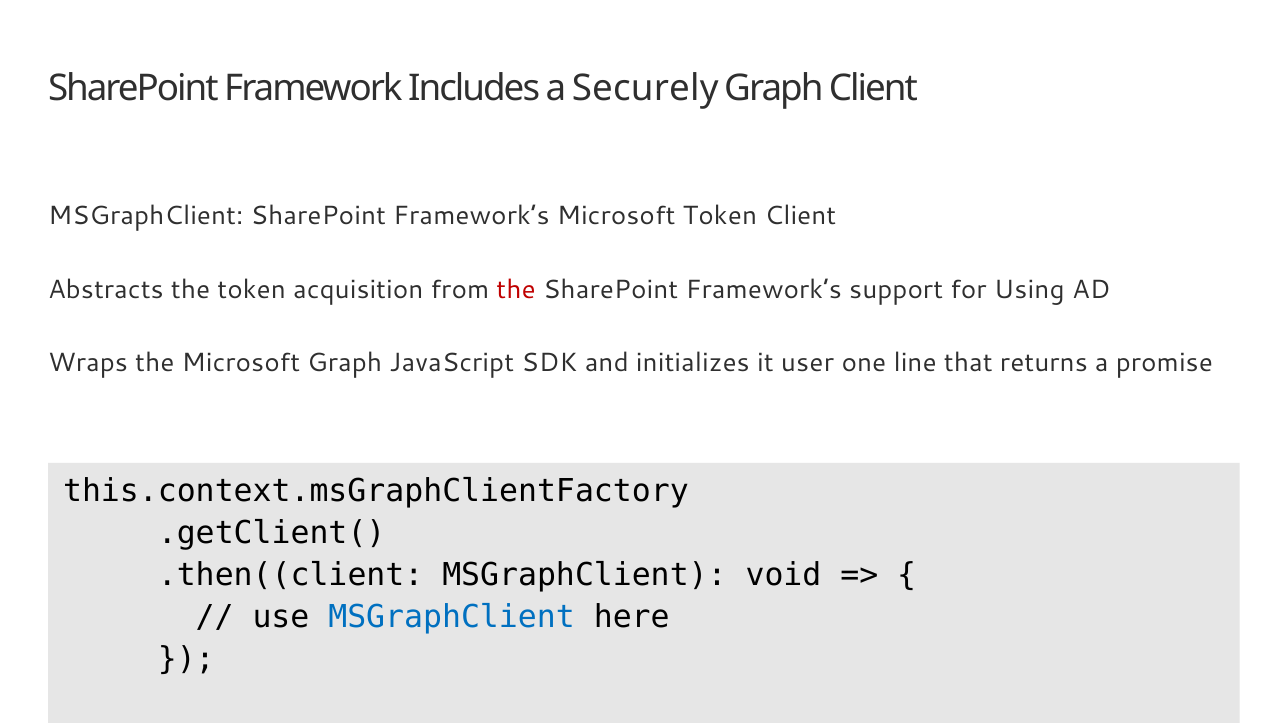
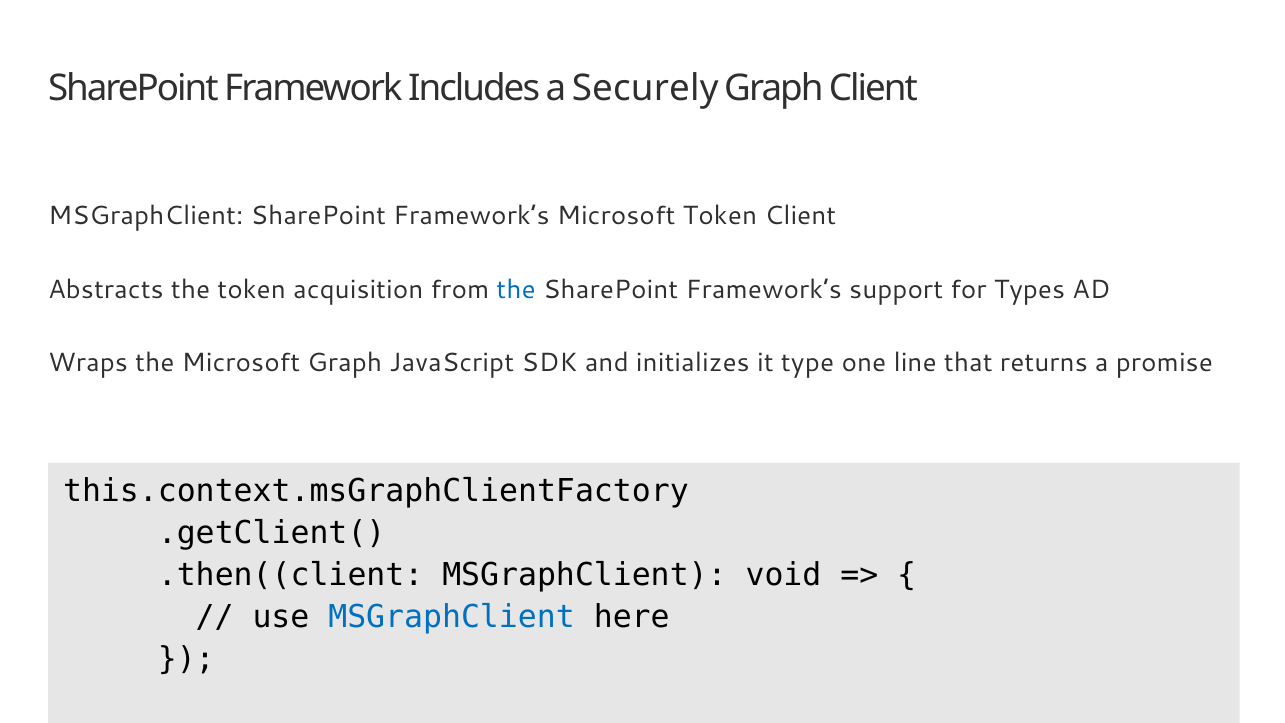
the at (516, 289) colour: red -> blue
Using: Using -> Types
user: user -> type
